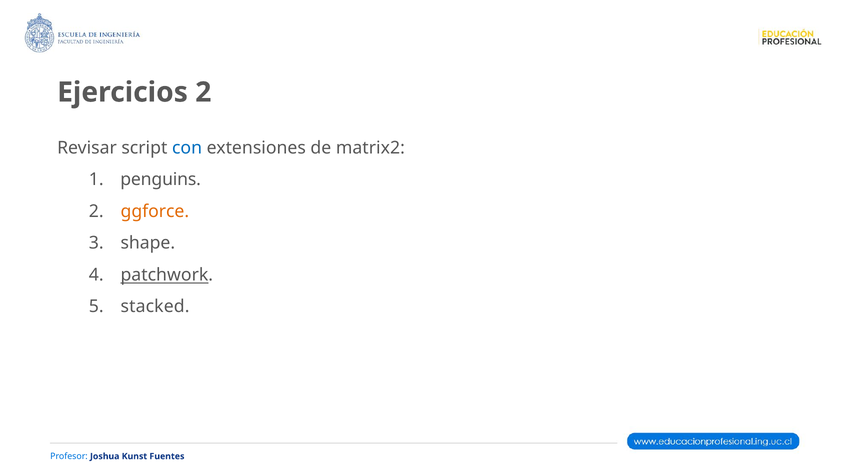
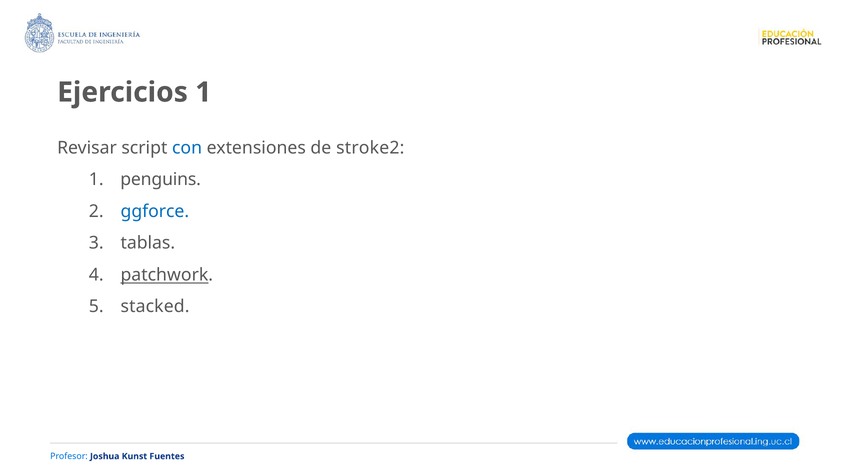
Ejercicios 2: 2 -> 1
matrix2: matrix2 -> stroke2
ggforce colour: orange -> blue
shape: shape -> tablas
